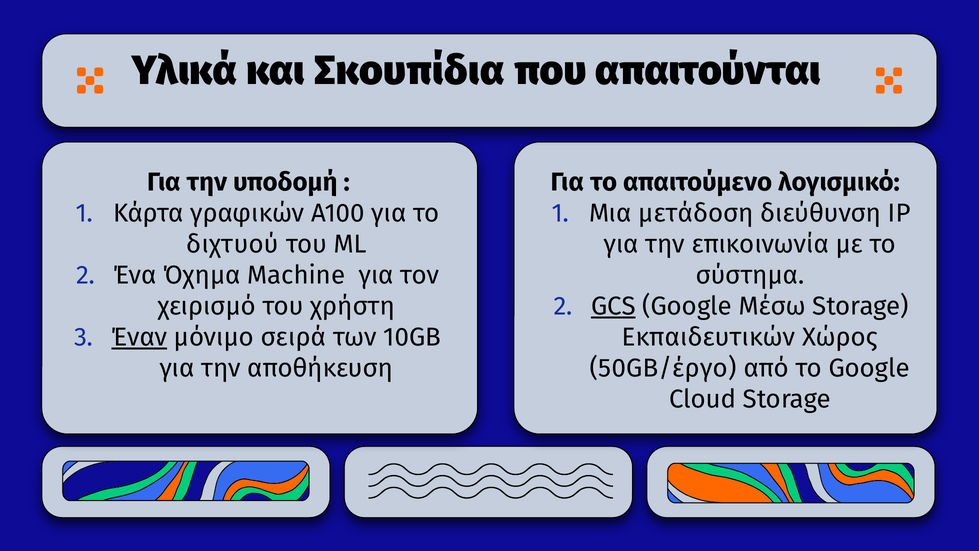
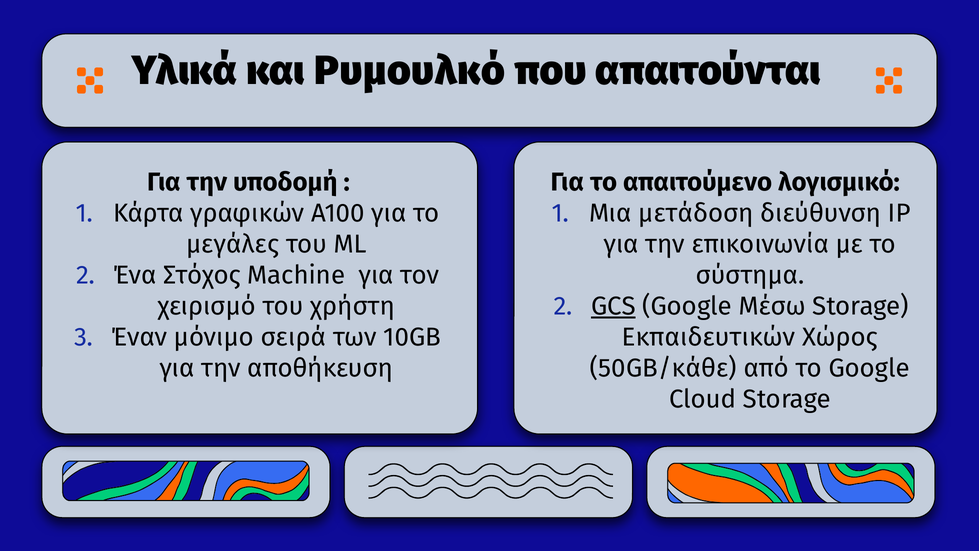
Σκουπίδια: Σκουπίδια -> Ρυμουλκό
διχτυού: διχτυού -> μεγάλες
Όχημα: Όχημα -> Στόχος
Έναν underline: present -> none
50GB/έργο: 50GB/έργο -> 50GB/κάθε
